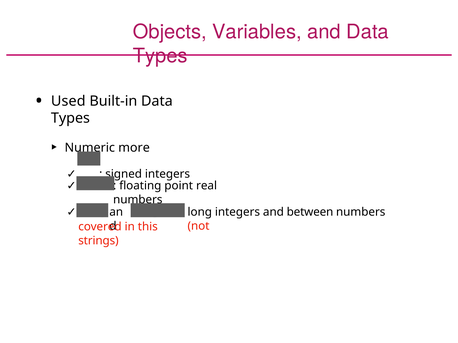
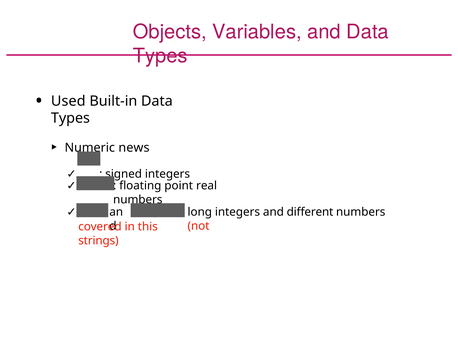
more: more -> news
between: between -> diﬀerent
